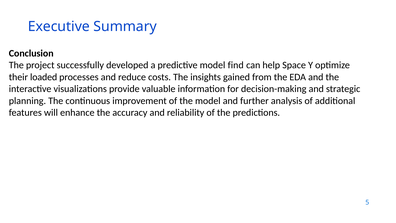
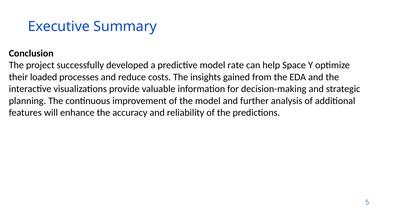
find: find -> rate
